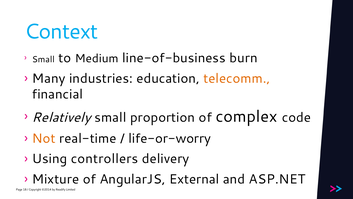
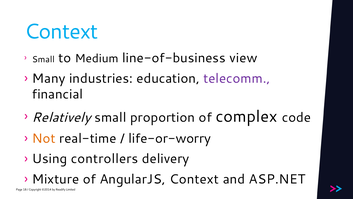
burn: burn -> view
telecomm colour: orange -> purple
AngularJS External: External -> Context
